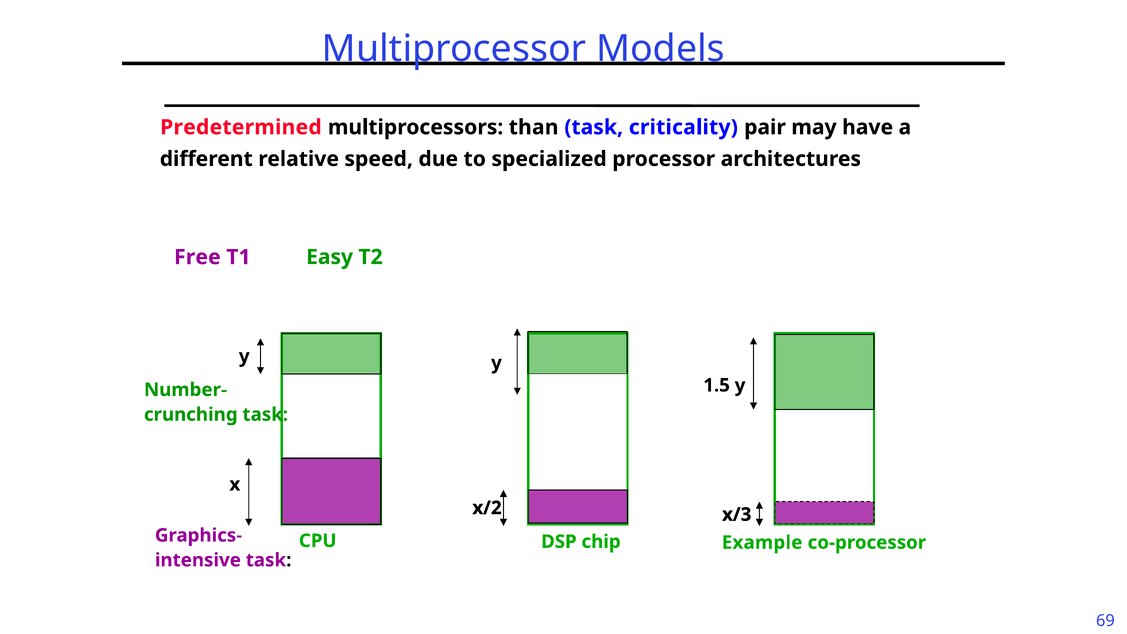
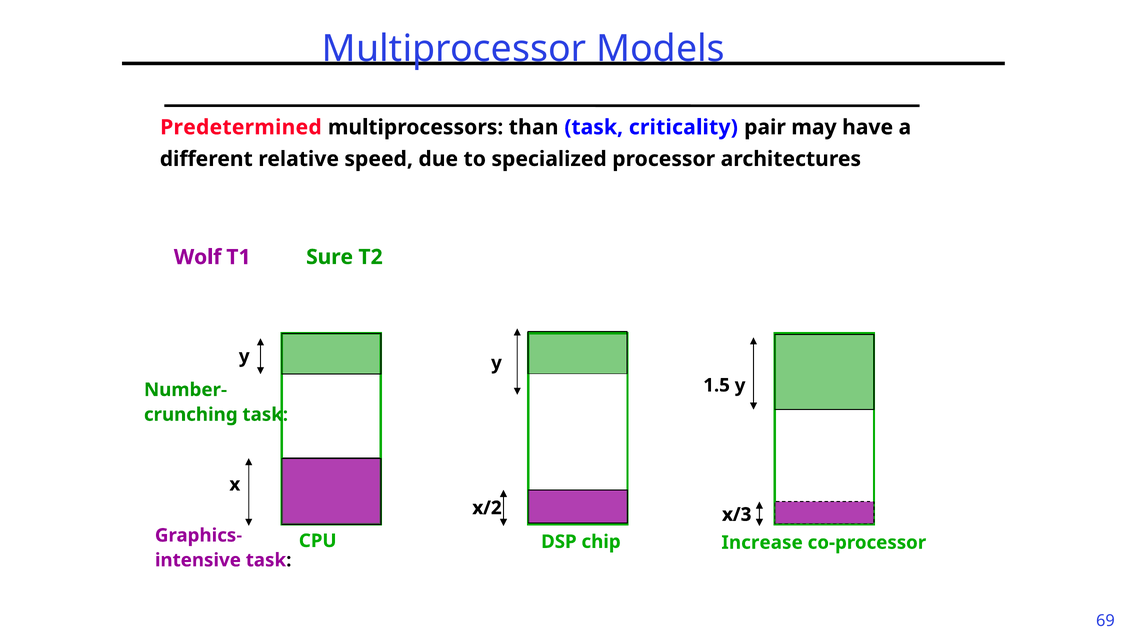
Free: Free -> Wolf
Easy: Easy -> Sure
Example: Example -> Increase
